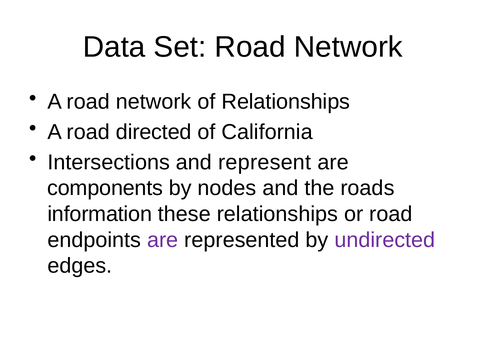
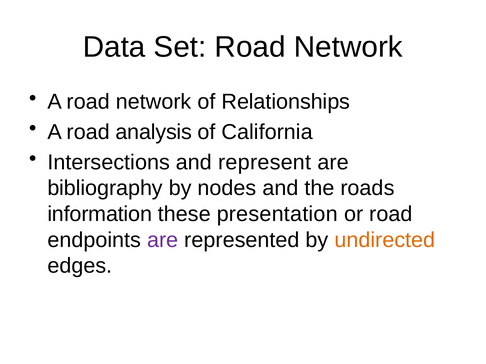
directed: directed -> analysis
components: components -> bibliography
these relationships: relationships -> presentation
undirected colour: purple -> orange
